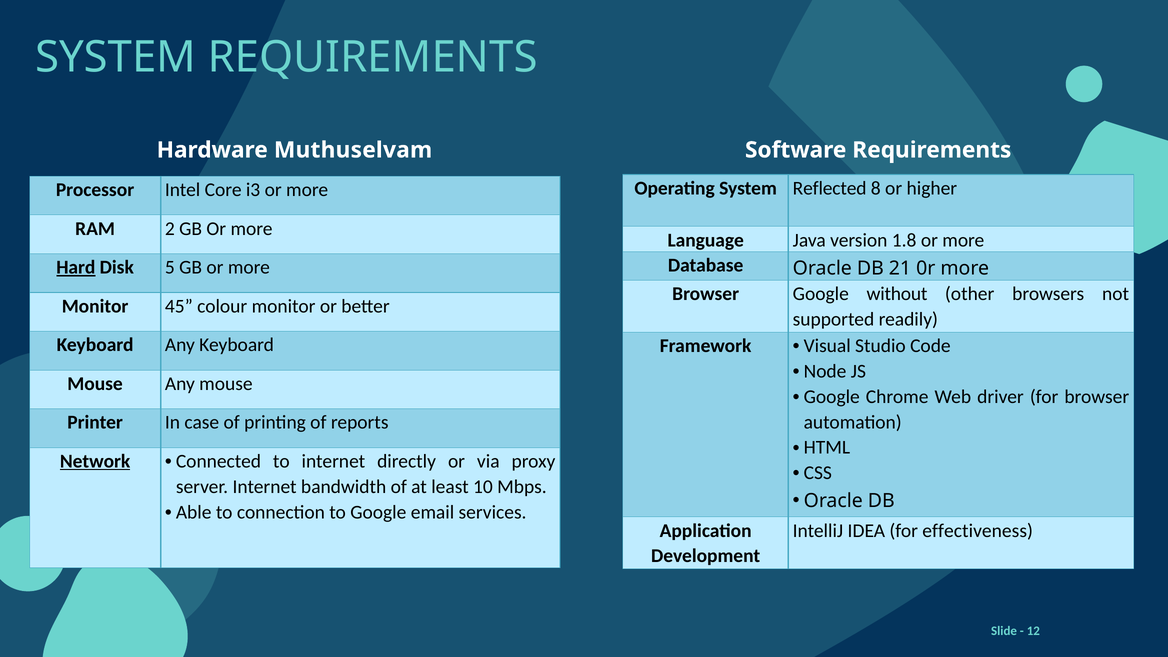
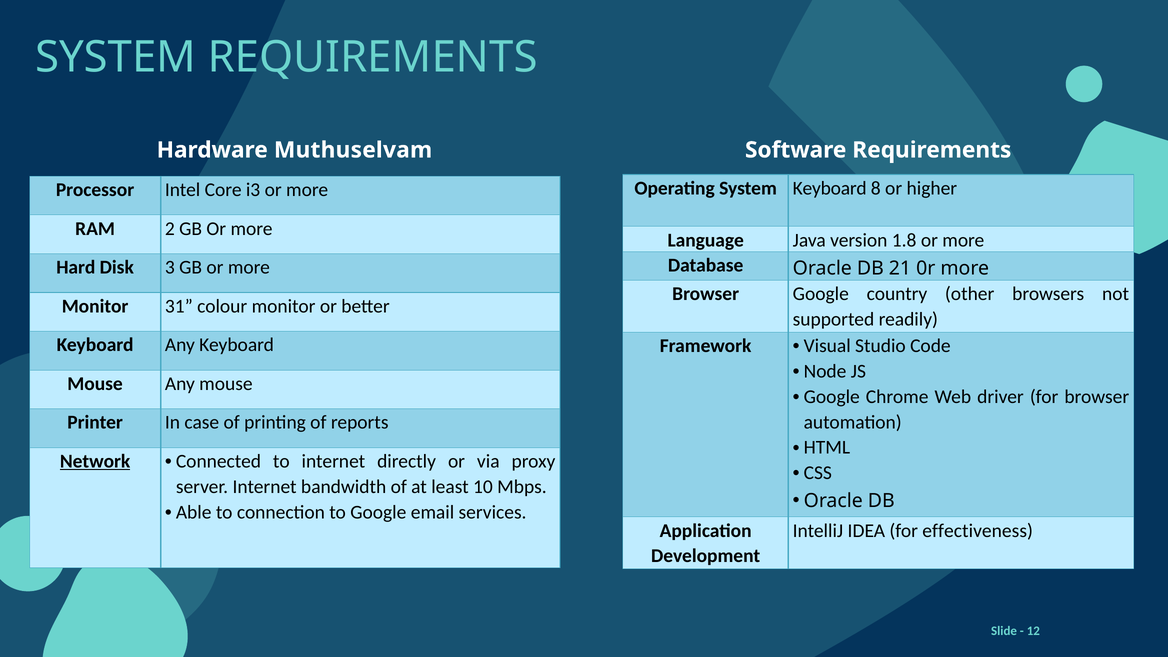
System Reflected: Reflected -> Keyboard
Hard underline: present -> none
5: 5 -> 3
without: without -> country
45: 45 -> 31
